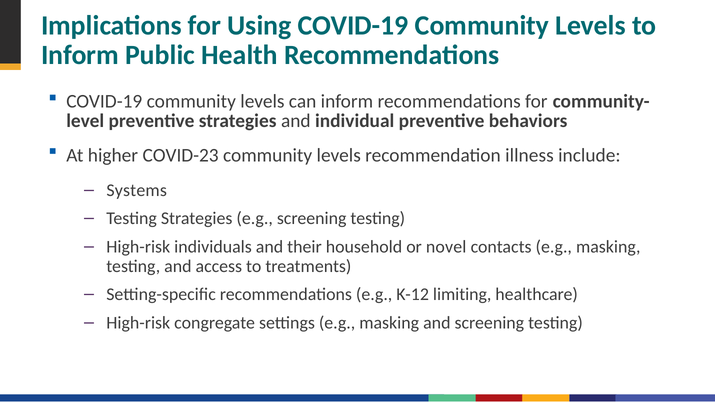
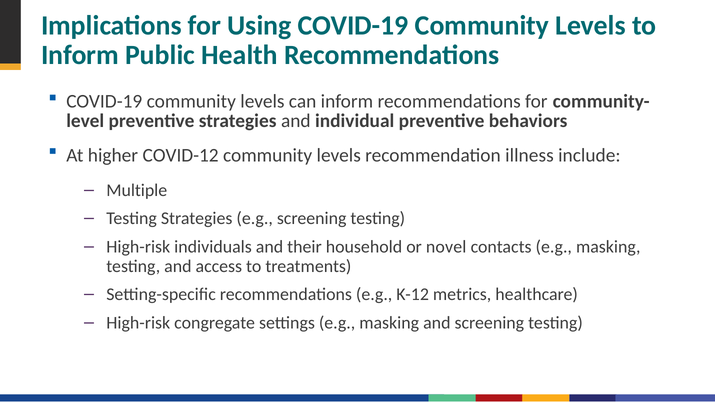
COVID-23: COVID-23 -> COVID-12
Systems: Systems -> Multiple
limiting: limiting -> metrics
